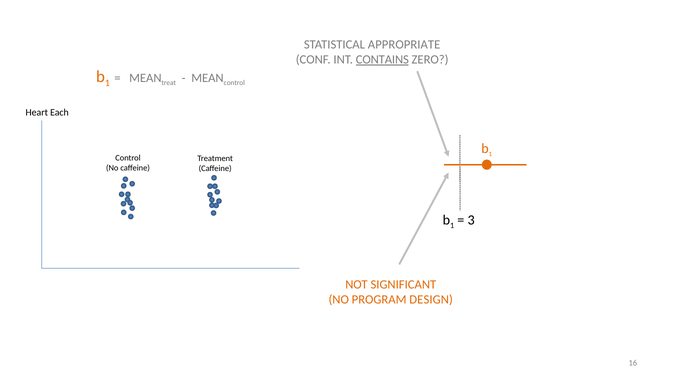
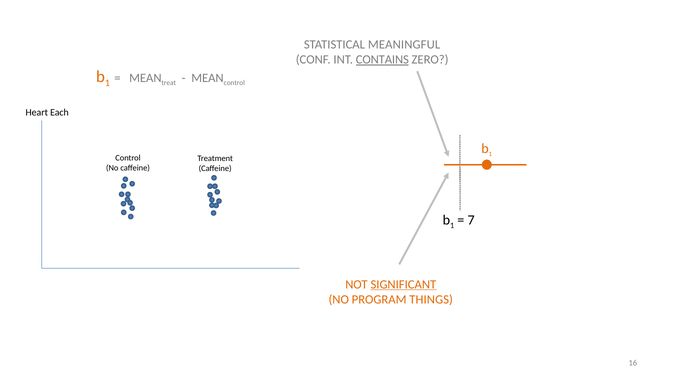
APPROPRIATE: APPROPRIATE -> MEANINGFUL
3: 3 -> 7
SIGNIFICANT underline: none -> present
DESIGN: DESIGN -> THINGS
